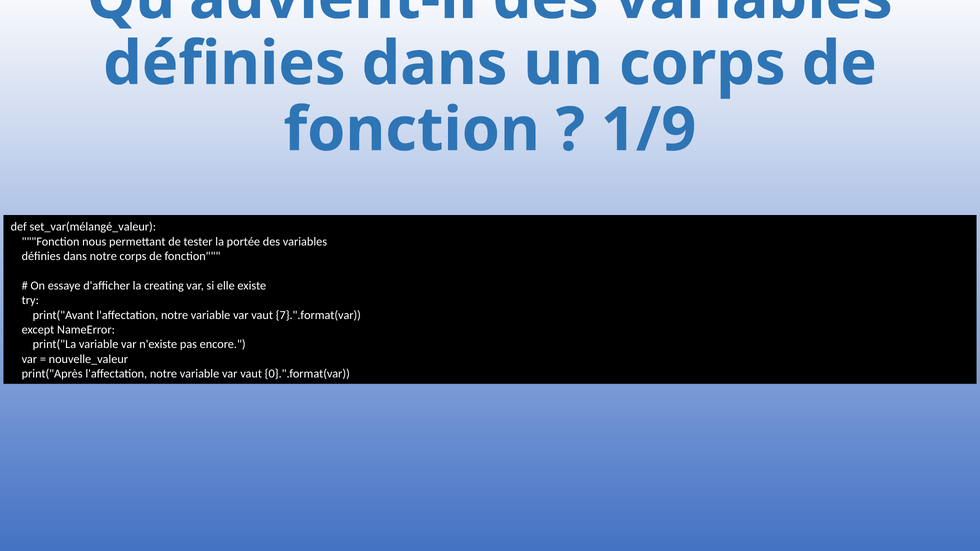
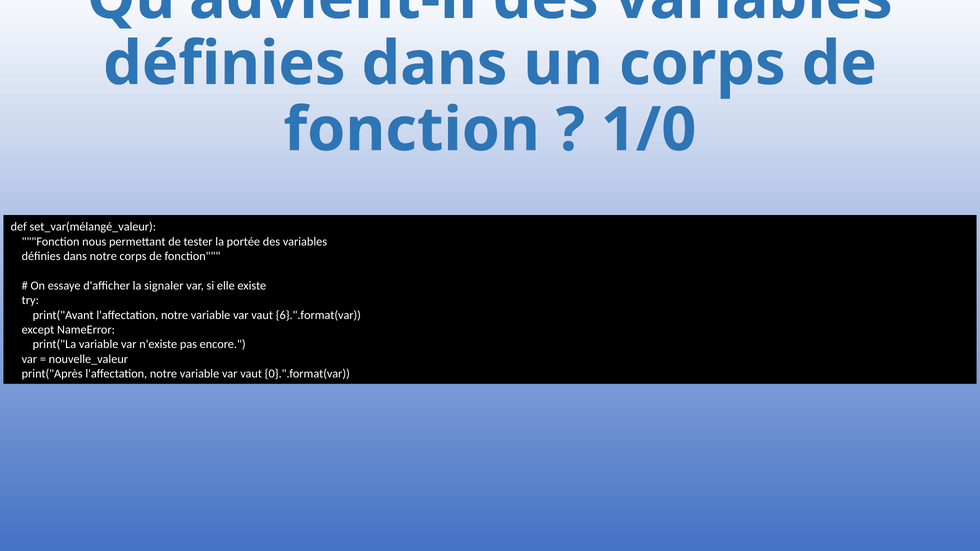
1/9: 1/9 -> 1/0
creating: creating -> signaler
7}.".format(var: 7}.".format(var -> 6}.".format(var
